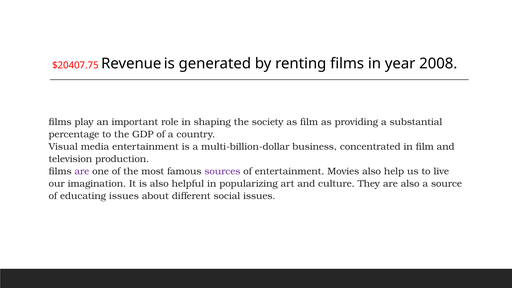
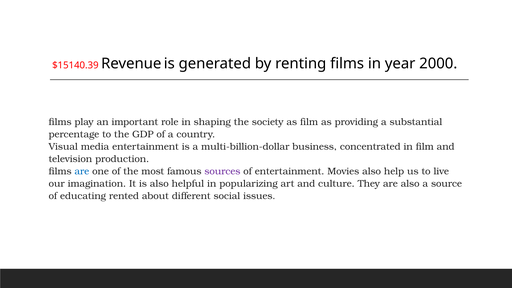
$20407.75: $20407.75 -> $15140.39
2008: 2008 -> 2000
are at (82, 171) colour: purple -> blue
educating issues: issues -> rented
